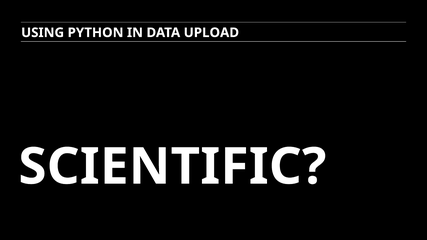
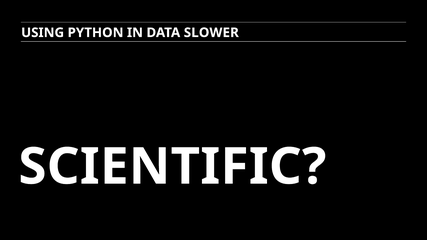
UPLOAD: UPLOAD -> SLOWER
